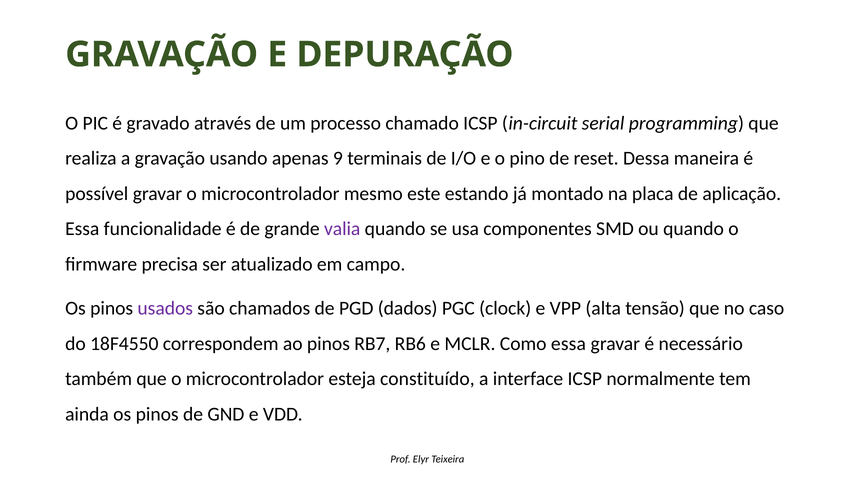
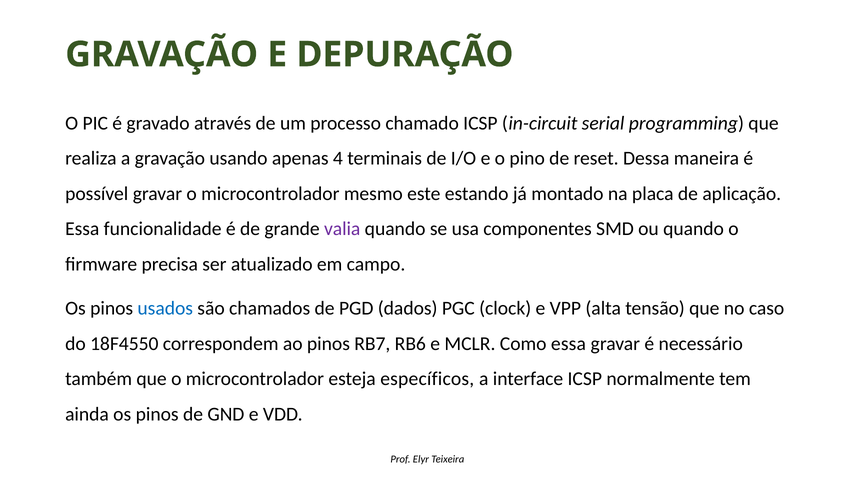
9: 9 -> 4
usados colour: purple -> blue
constituído: constituído -> específicos
